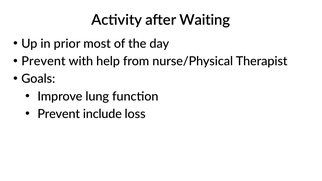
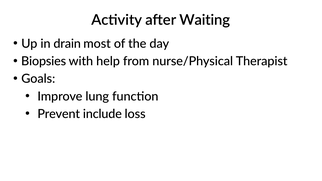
prior: prior -> drain
Prevent at (43, 61): Prevent -> Biopsies
